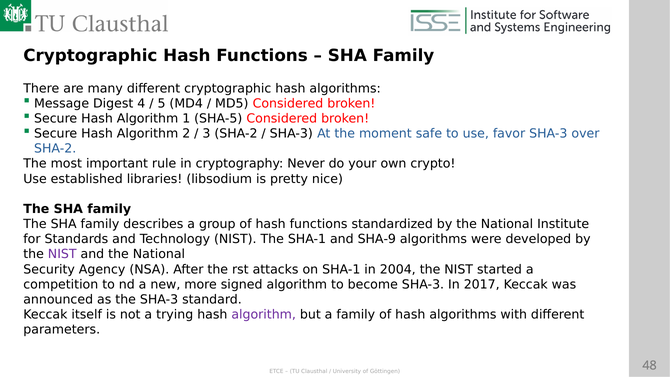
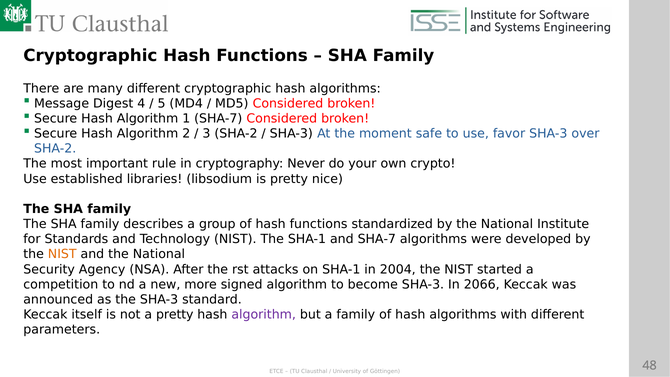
1 SHA-5: SHA-5 -> SHA-7
and SHA-9: SHA-9 -> SHA-7
NIST at (62, 254) colour: purple -> orange
2017: 2017 -> 2066
a trying: trying -> pretty
